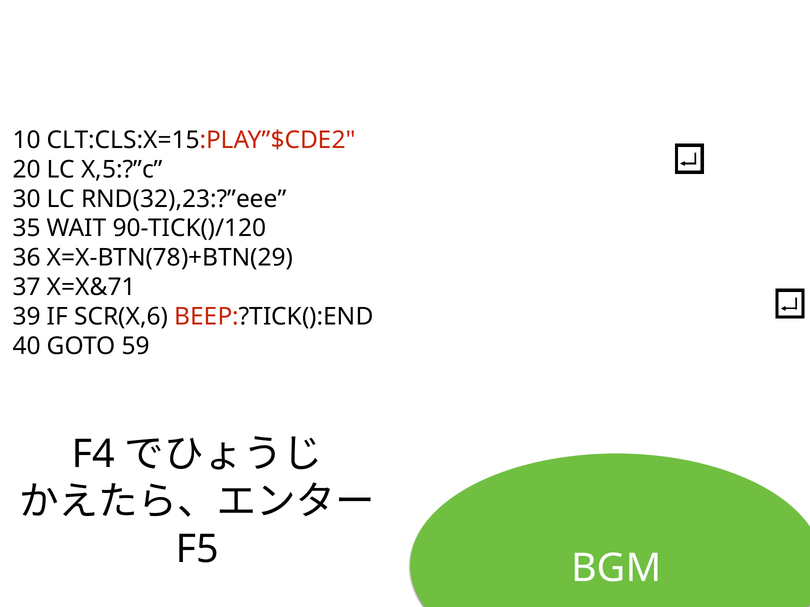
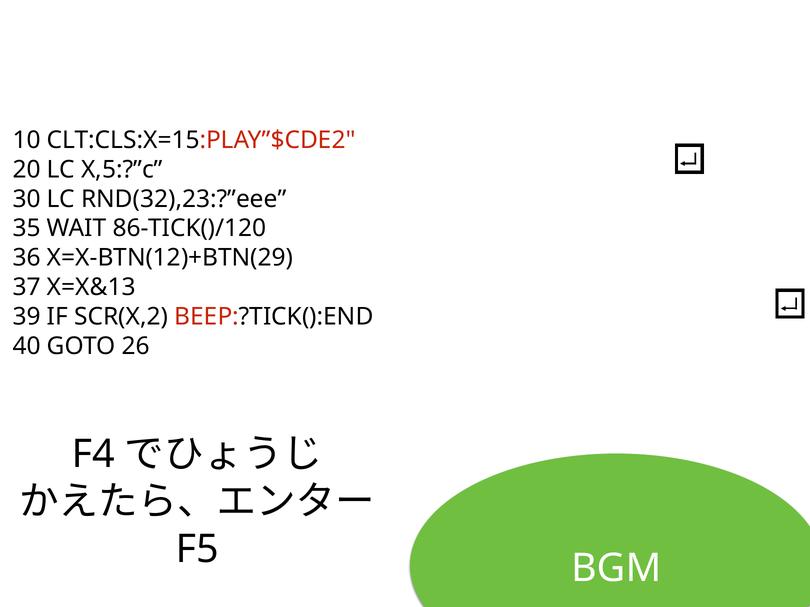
90-TICK()/120: 90-TICK()/120 -> 86-TICK()/120
X=X-BTN(78)+BTN(29: X=X-BTN(78)+BTN(29 -> X=X-BTN(12)+BTN(29
X=X&71: X=X&71 -> X=X&13
SCR(X,6: SCR(X,6 -> SCR(X,2
59: 59 -> 26
